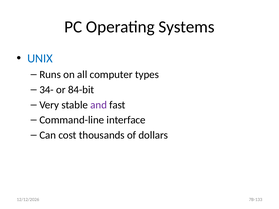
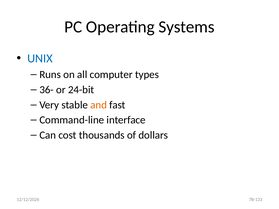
34-: 34- -> 36-
84-bit: 84-bit -> 24-bit
and colour: purple -> orange
